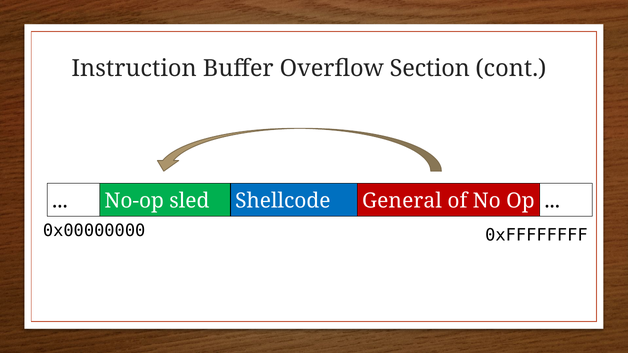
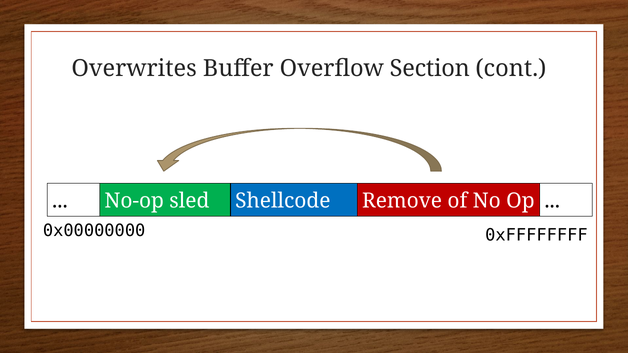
Instruction: Instruction -> Overwrites
General: General -> Remove
